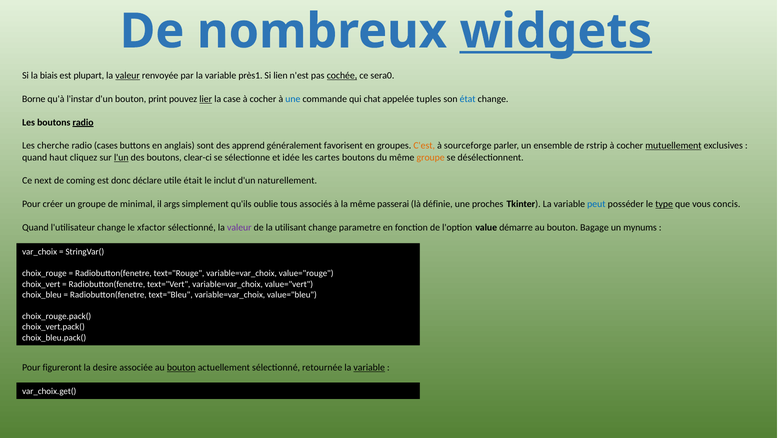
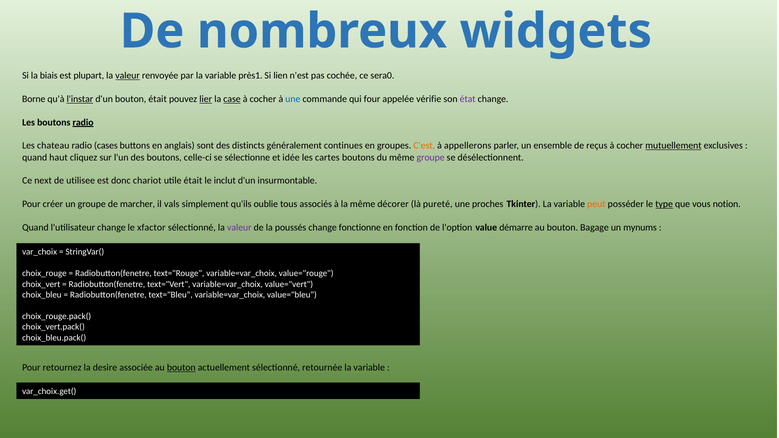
widgets underline: present -> none
cochée underline: present -> none
l'instar underline: none -> present
bouton print: print -> était
case underline: none -> present
chat: chat -> four
tuples: tuples -> vérifie
état colour: blue -> purple
cherche: cherche -> chateau
apprend: apprend -> distincts
favorisent: favorisent -> continues
sourceforge: sourceforge -> appellerons
rstrip: rstrip -> reçus
l'un underline: present -> none
clear-ci: clear-ci -> celle-ci
groupe at (431, 157) colour: orange -> purple
coming: coming -> utilisee
déclare: déclare -> chariot
naturellement: naturellement -> insurmontable
minimal: minimal -> marcher
args: args -> vals
passerai: passerai -> décorer
définie: définie -> pureté
peut colour: blue -> orange
concis: concis -> notion
utilisant: utilisant -> poussés
parametre: parametre -> fonctionne
figureront: figureront -> retournez
variable at (369, 368) underline: present -> none
